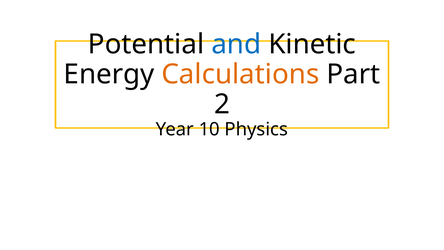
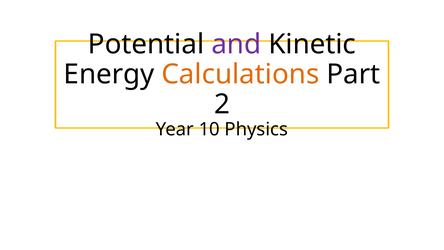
and colour: blue -> purple
